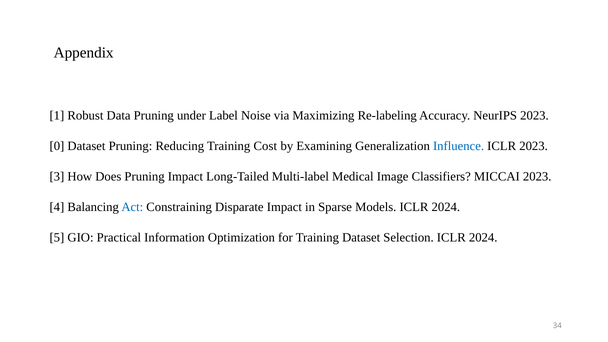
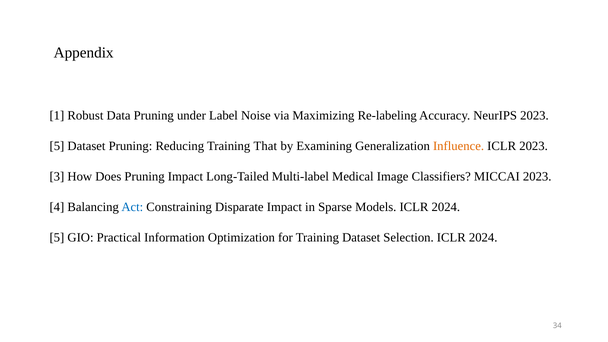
0 at (57, 146): 0 -> 5
Cost: Cost -> That
Influence colour: blue -> orange
